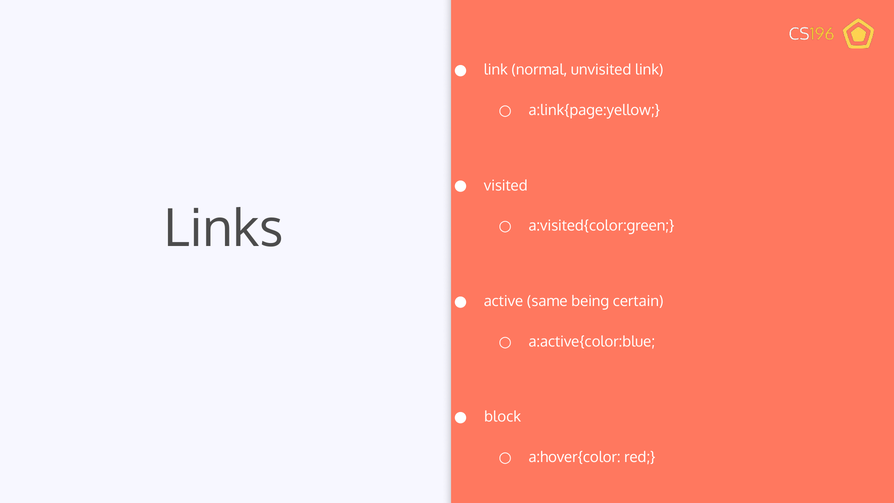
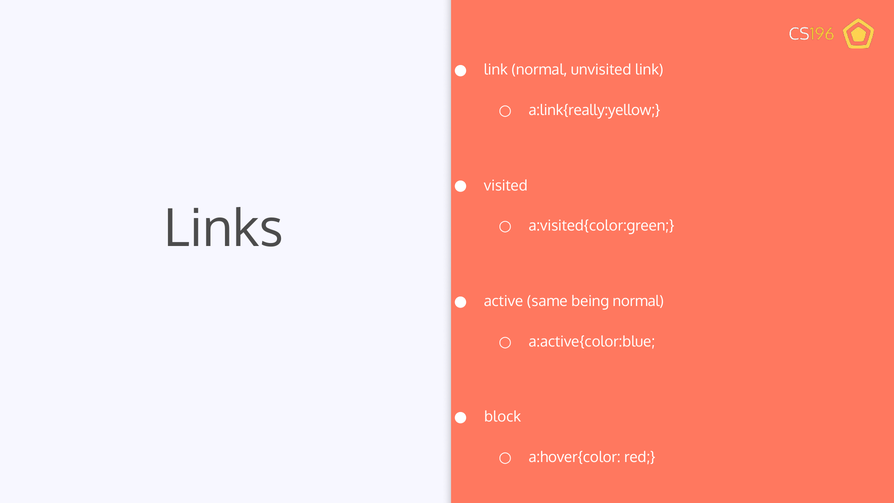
a:link{page:yellow: a:link{page:yellow -> a:link{really:yellow
being certain: certain -> normal
